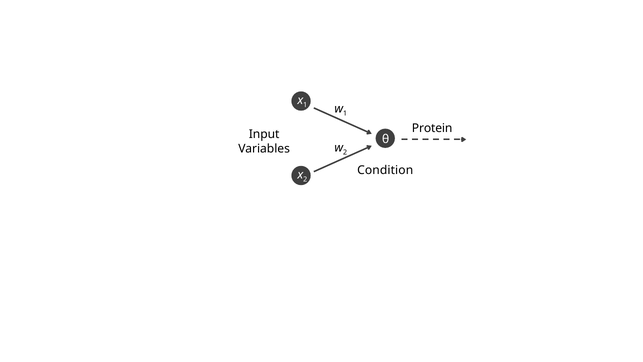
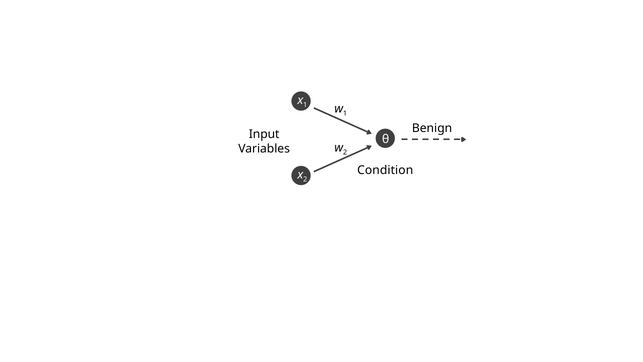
Protein: Protein -> Benign
